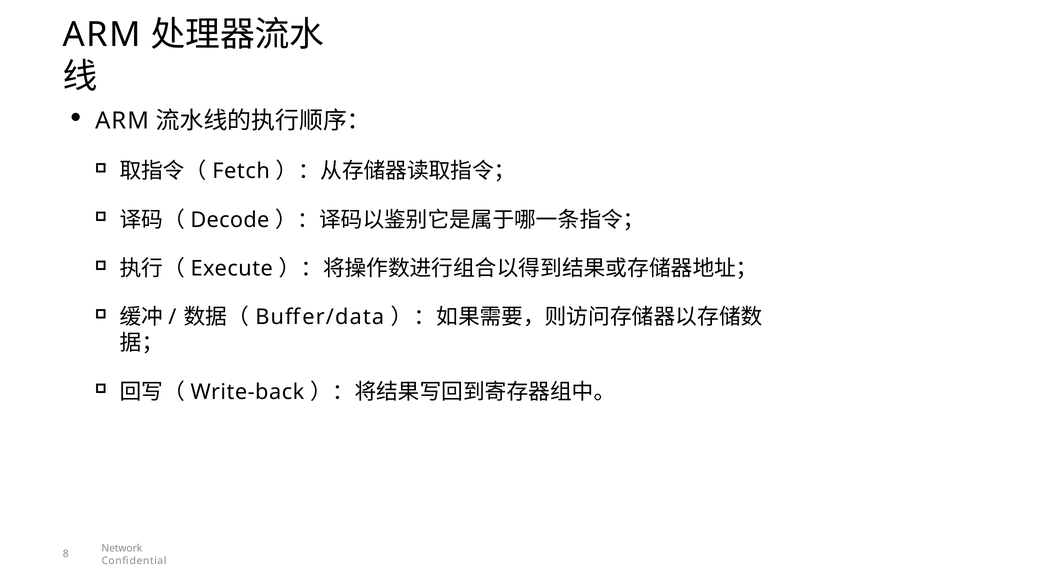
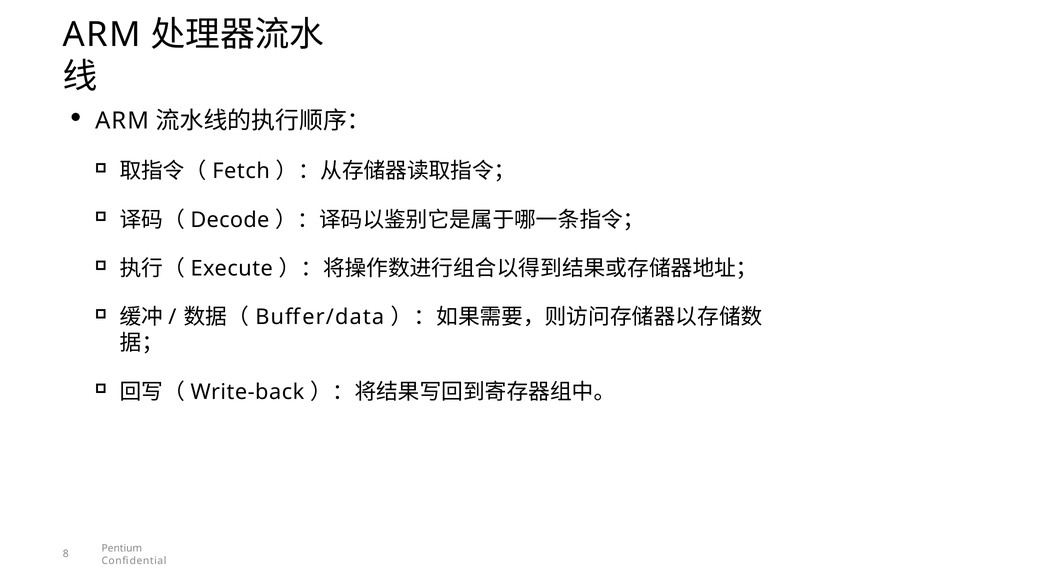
Network: Network -> Pentium
